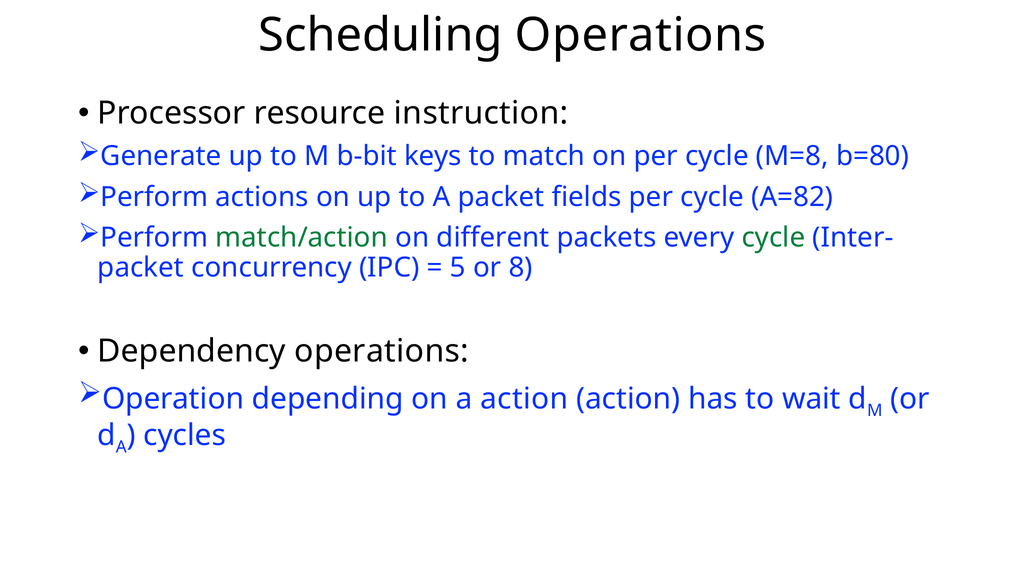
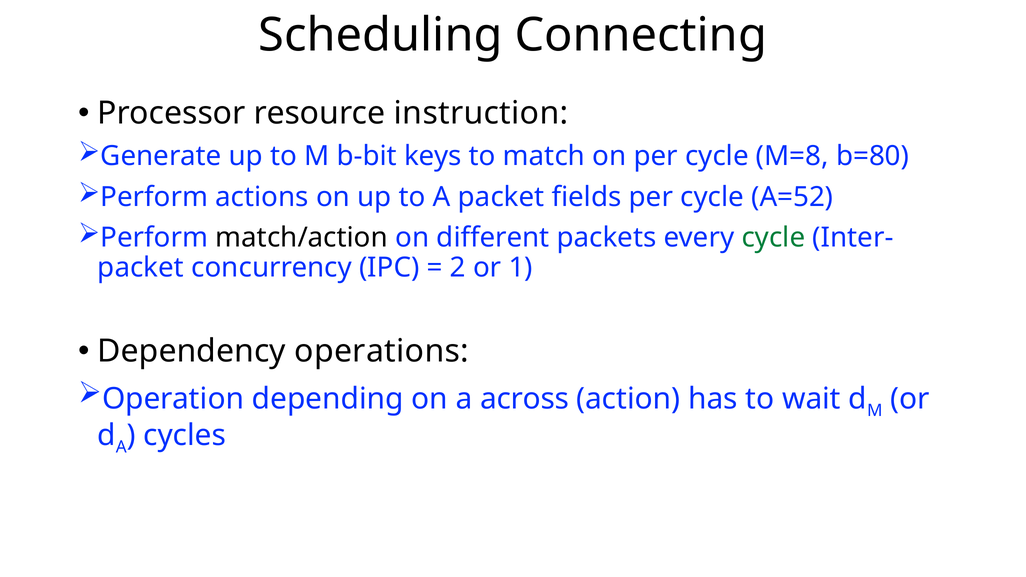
Scheduling Operations: Operations -> Connecting
A=82: A=82 -> A=52
match/action colour: green -> black
5: 5 -> 2
8: 8 -> 1
a action: action -> across
